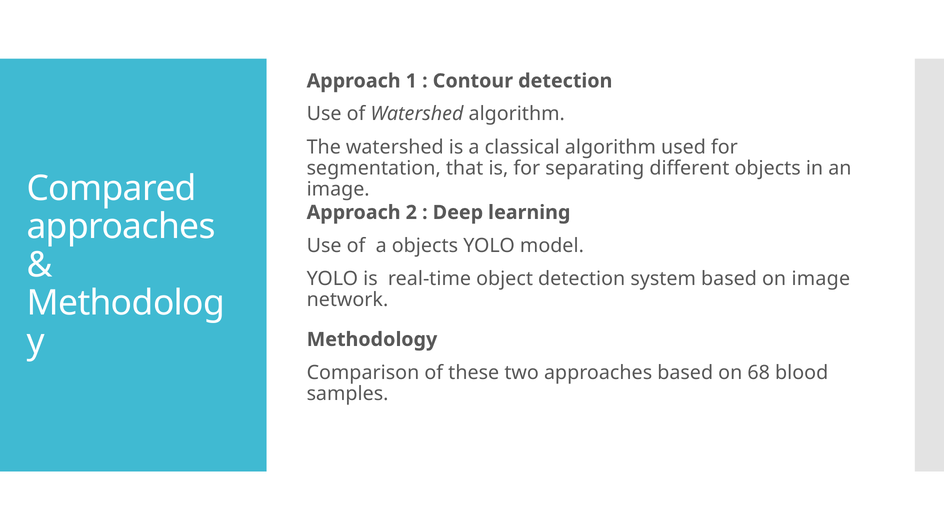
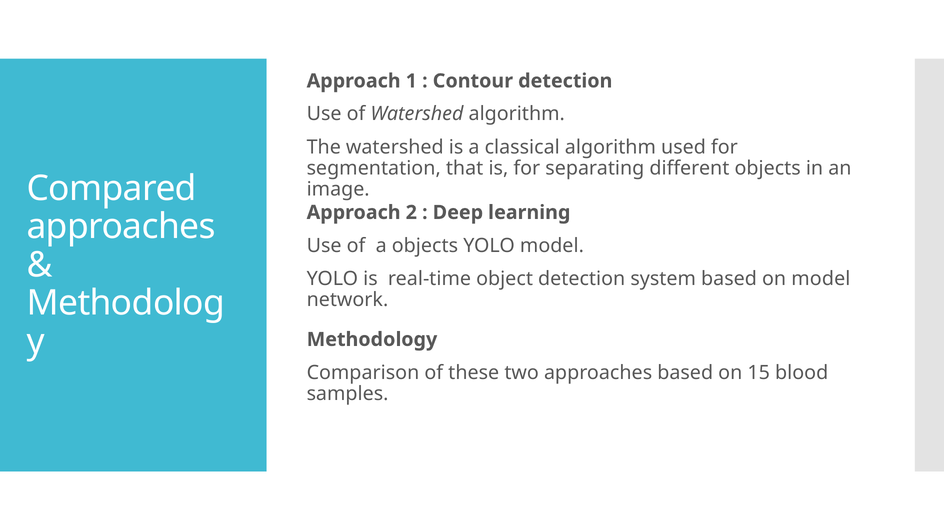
on image: image -> model
68: 68 -> 15
